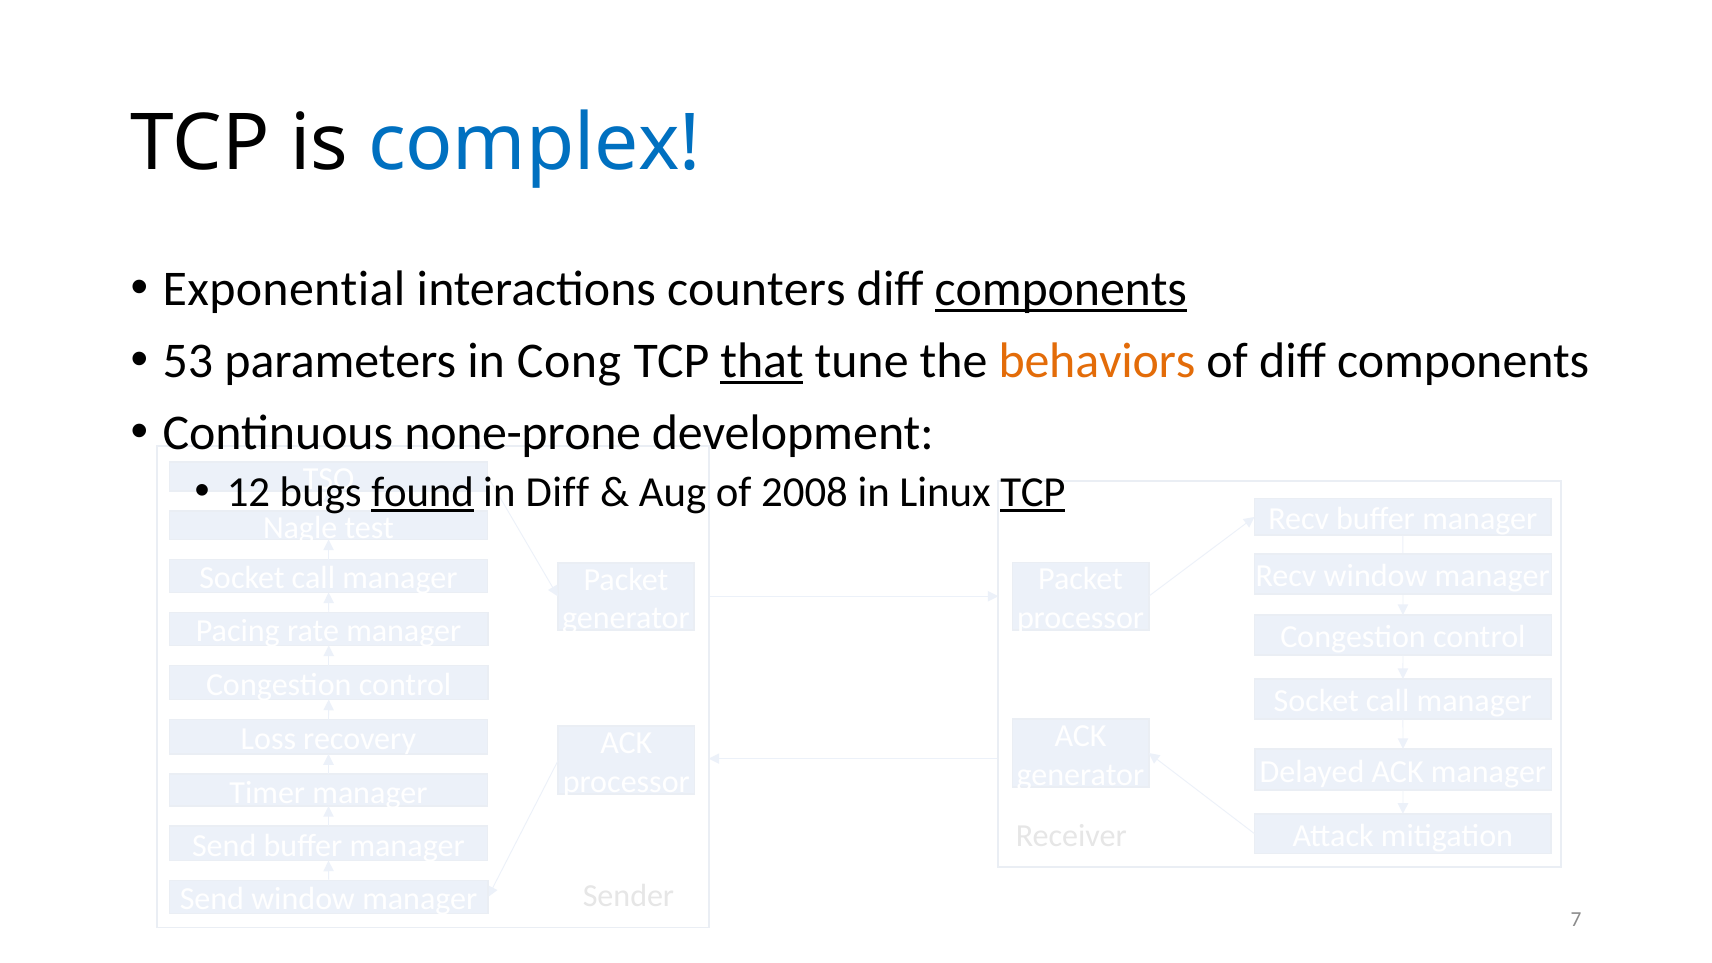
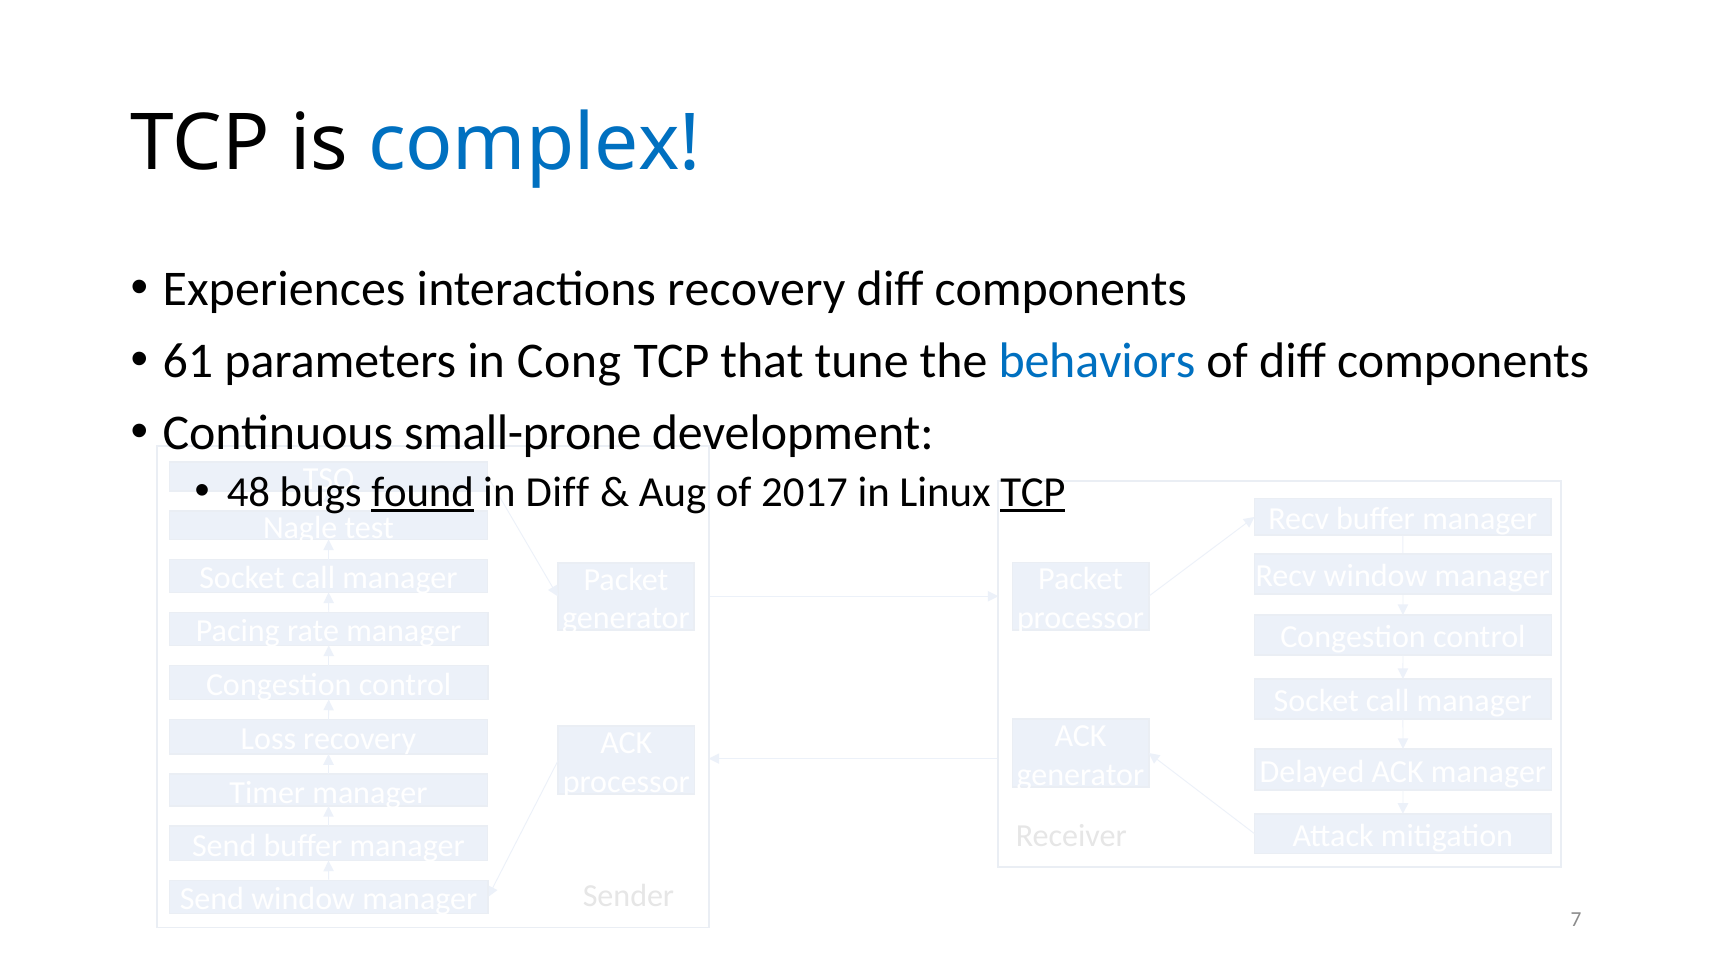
Exponential: Exponential -> Experiences
interactions counters: counters -> recovery
components at (1061, 289) underline: present -> none
53: 53 -> 61
that underline: present -> none
behaviors colour: orange -> blue
none-prone: none-prone -> small-prone
12: 12 -> 48
2008: 2008 -> 2017
